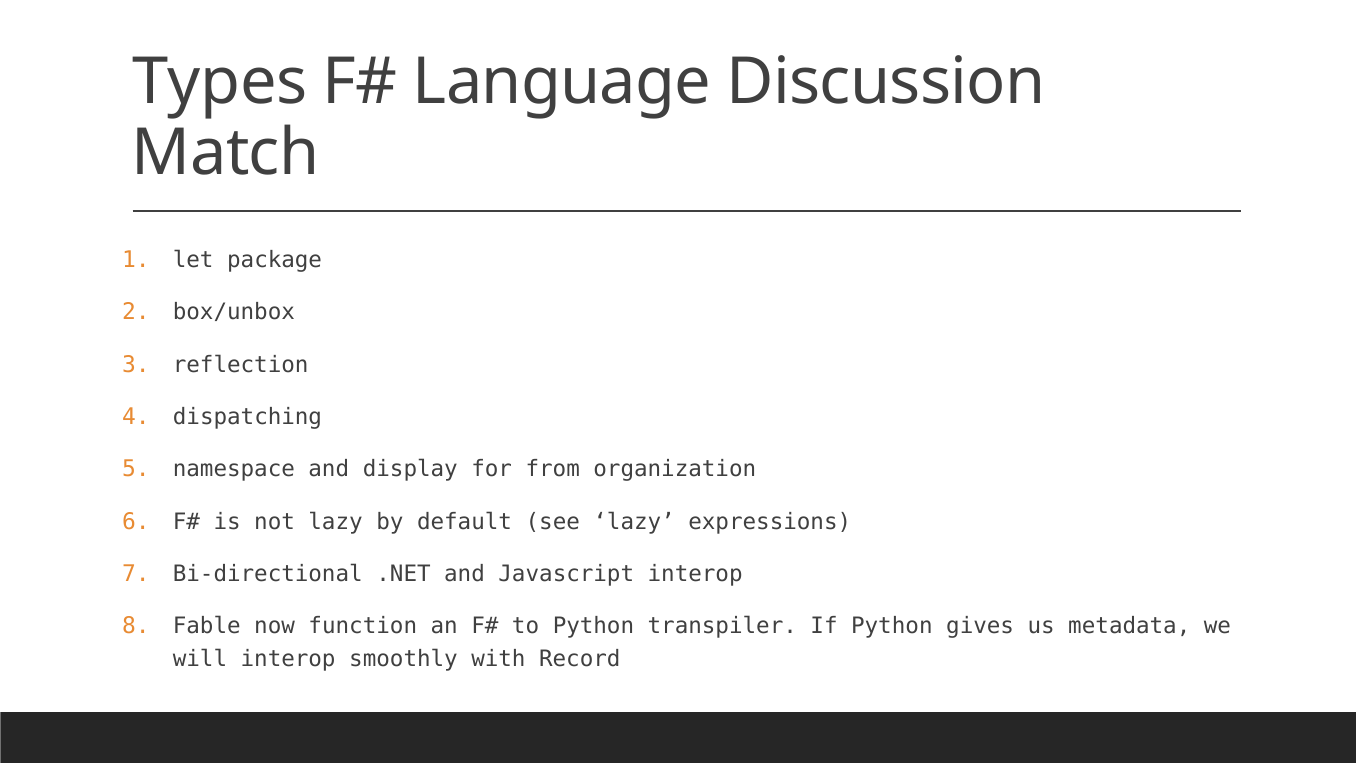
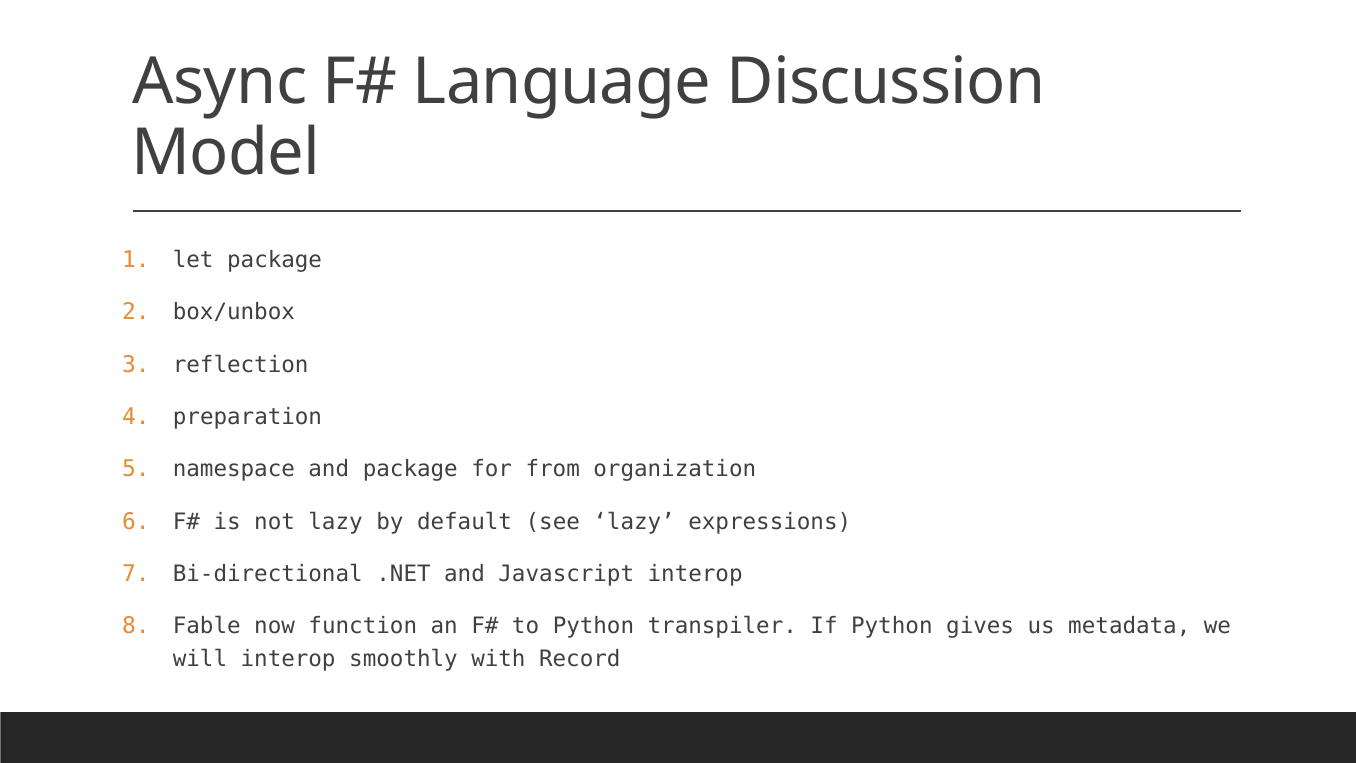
Types: Types -> Async
Match: Match -> Model
dispatching: dispatching -> preparation
and display: display -> package
